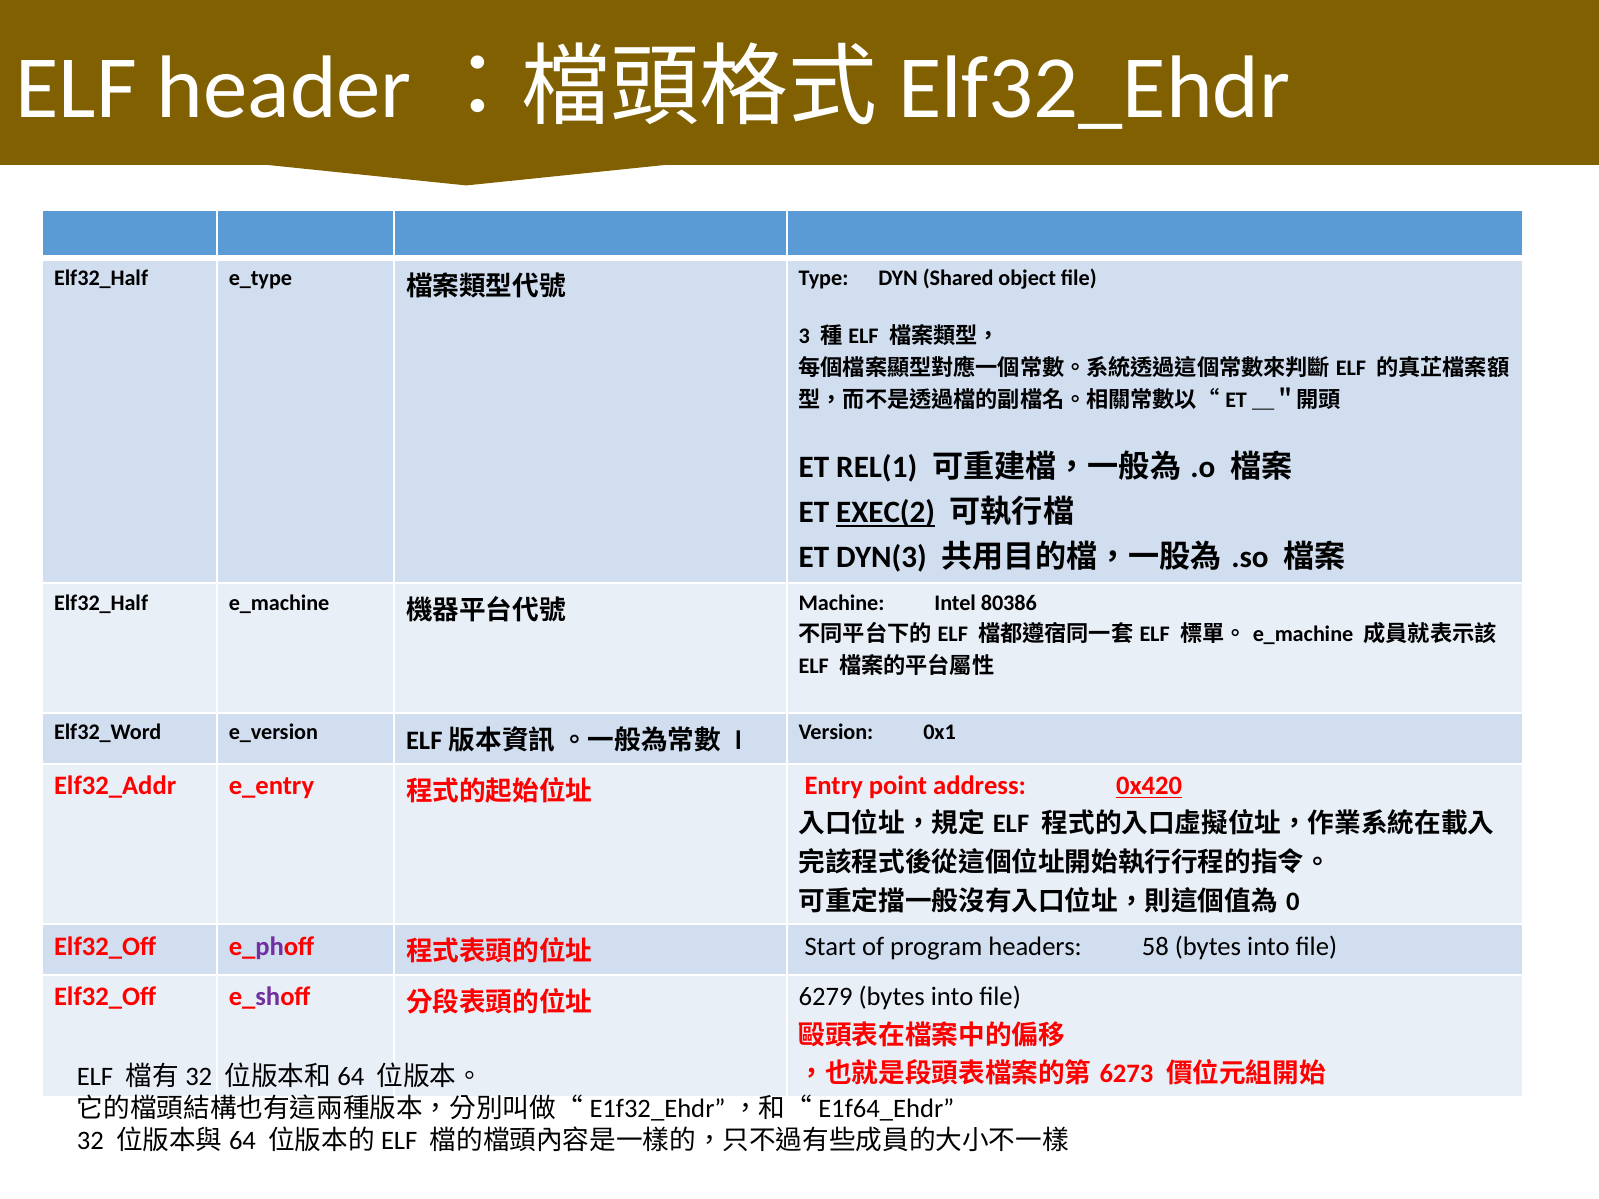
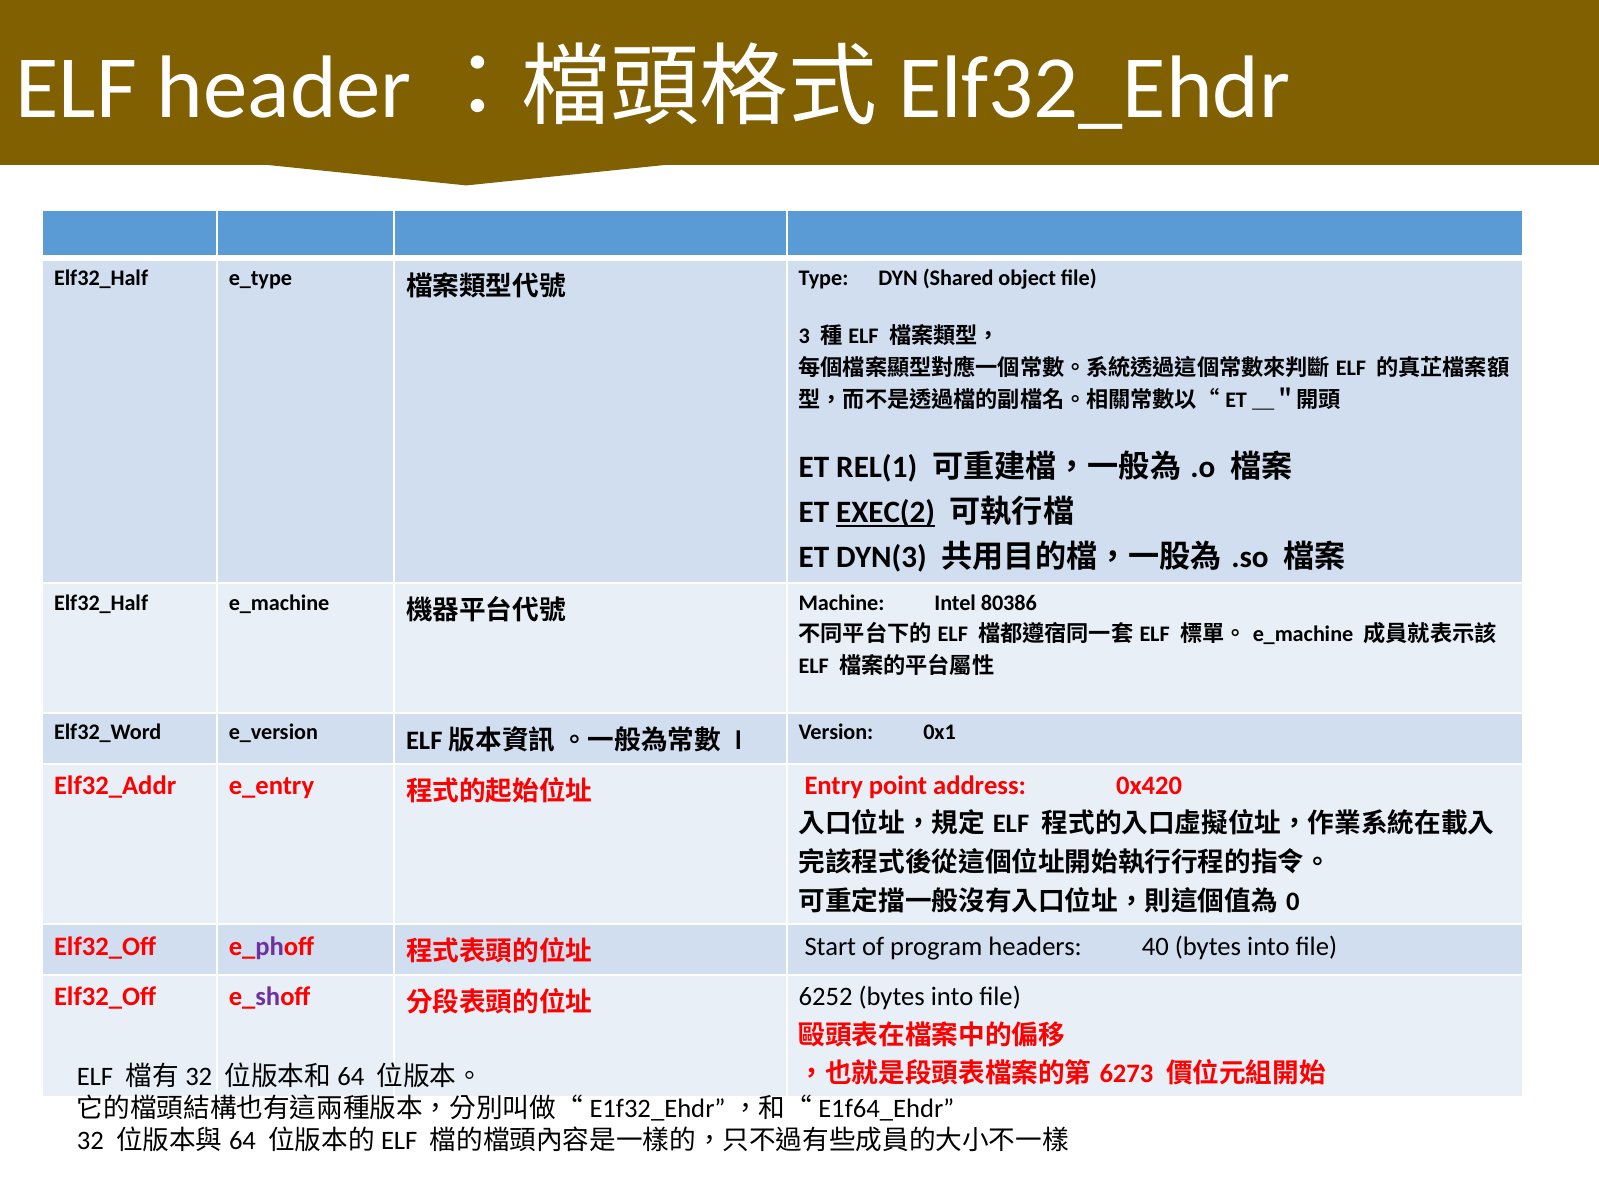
0x420 underline: present -> none
58: 58 -> 40
6279: 6279 -> 6252
